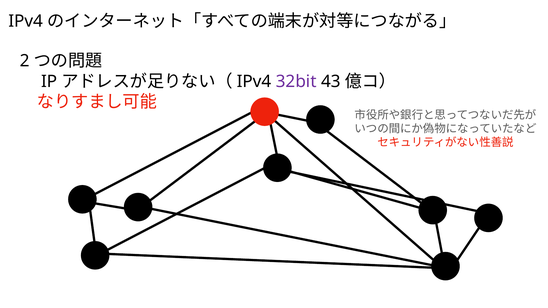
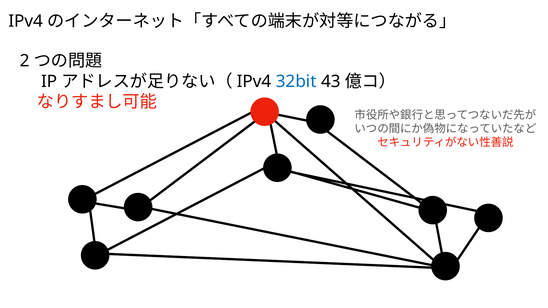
32bit colour: purple -> blue
